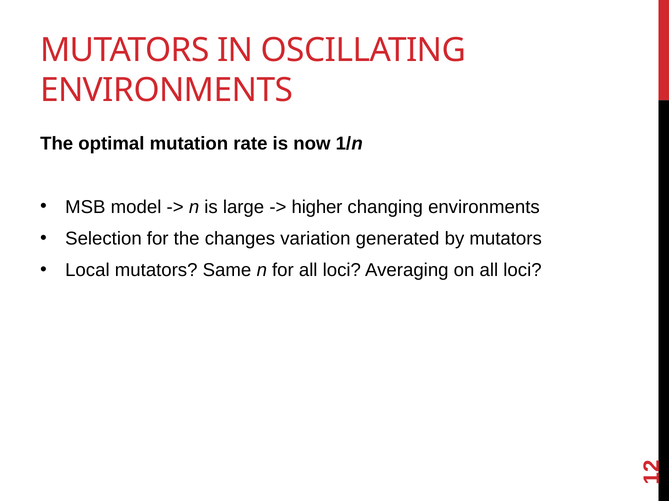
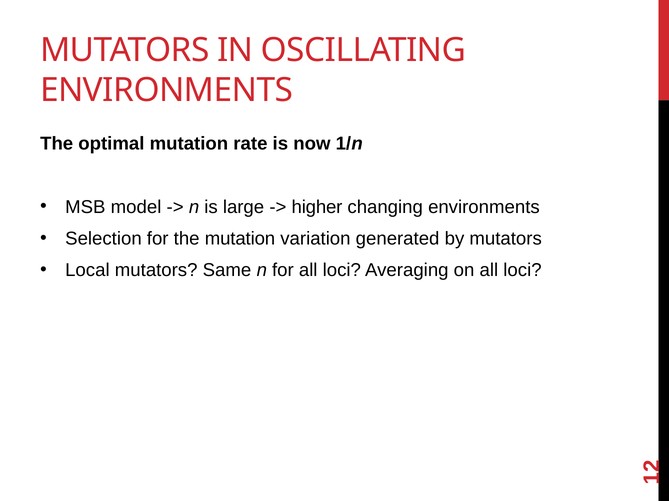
the changes: changes -> mutation
